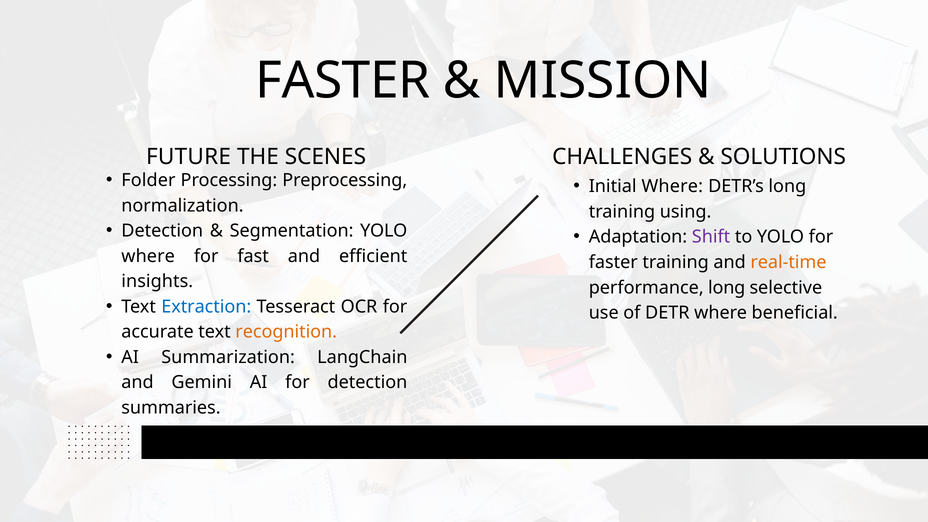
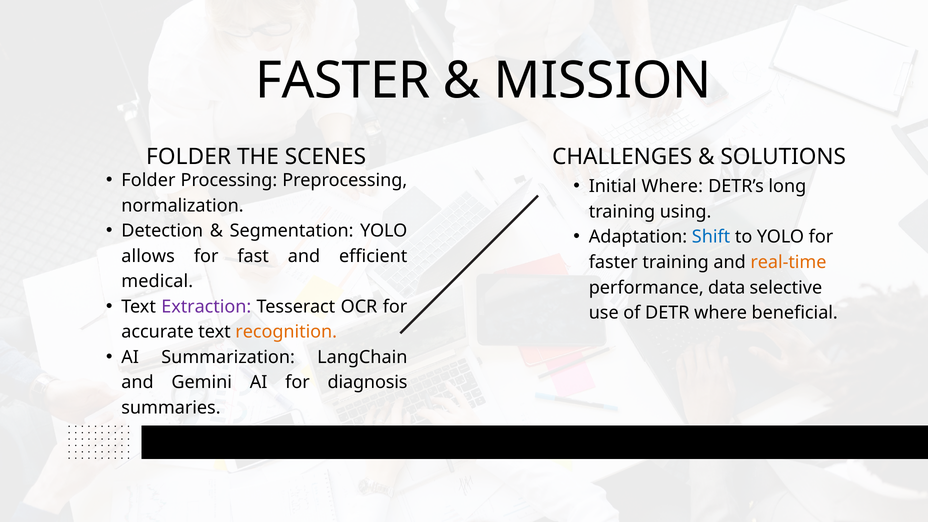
FUTURE at (188, 157): FUTURE -> FOLDER
Shift colour: purple -> blue
where at (148, 256): where -> allows
insights: insights -> medical
performance long: long -> data
Extraction colour: blue -> purple
for detection: detection -> diagnosis
